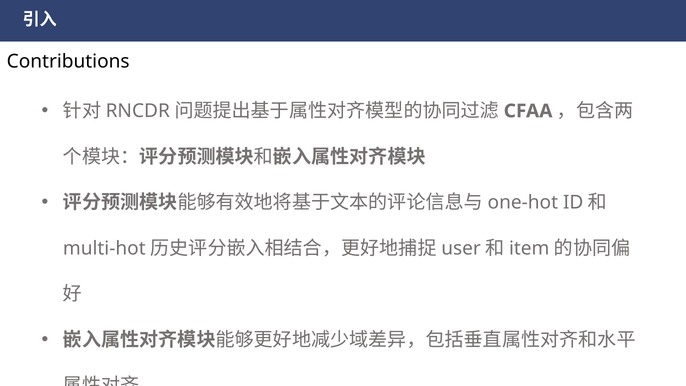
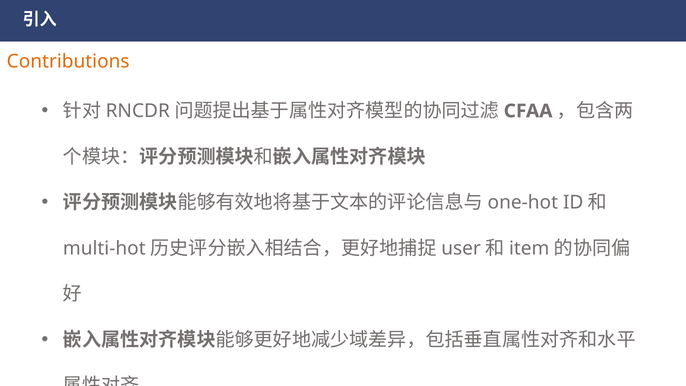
Contributions colour: black -> orange
